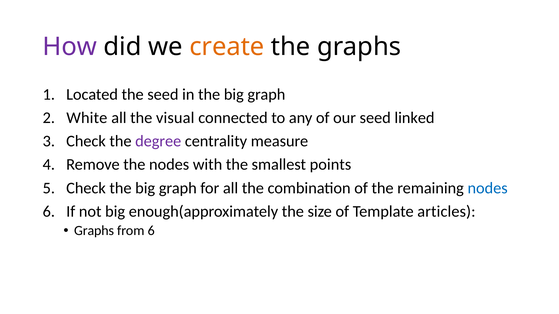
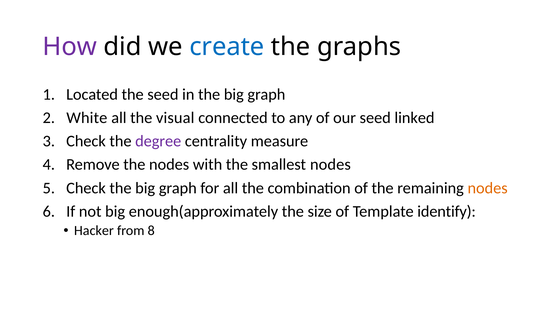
create colour: orange -> blue
smallest points: points -> nodes
nodes at (488, 188) colour: blue -> orange
articles: articles -> identify
Graphs at (94, 231): Graphs -> Hacker
from 6: 6 -> 8
